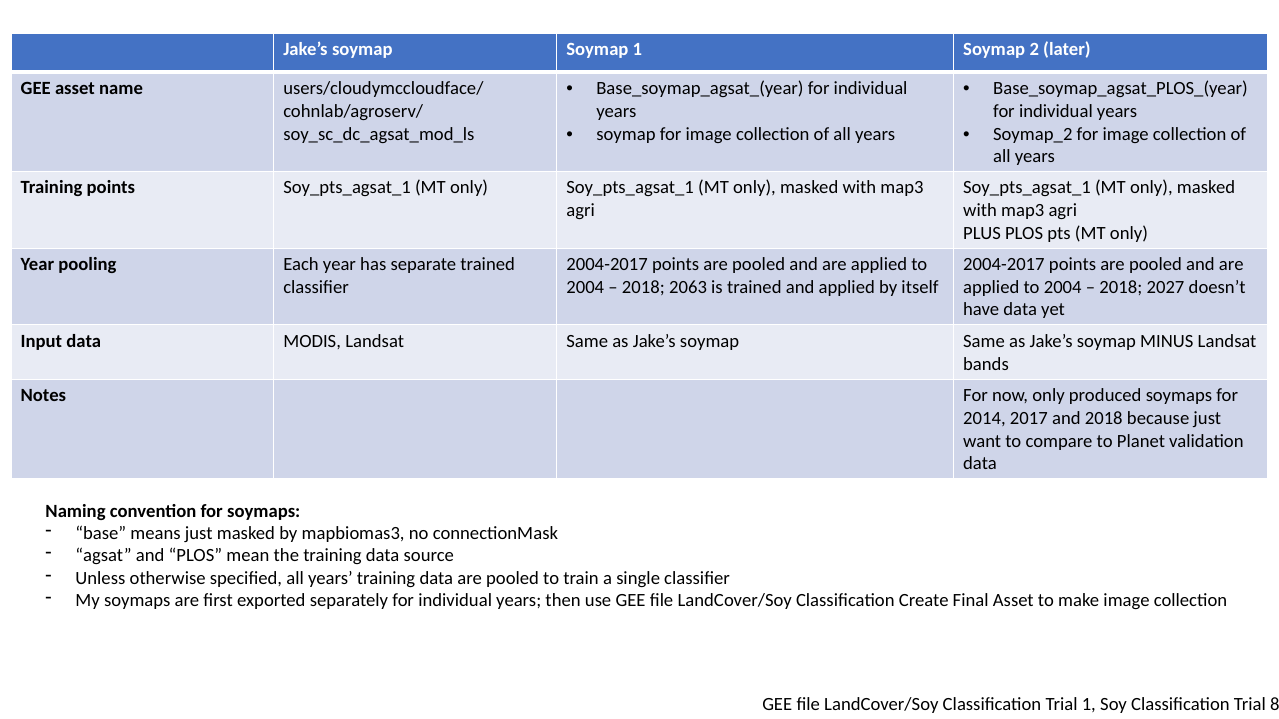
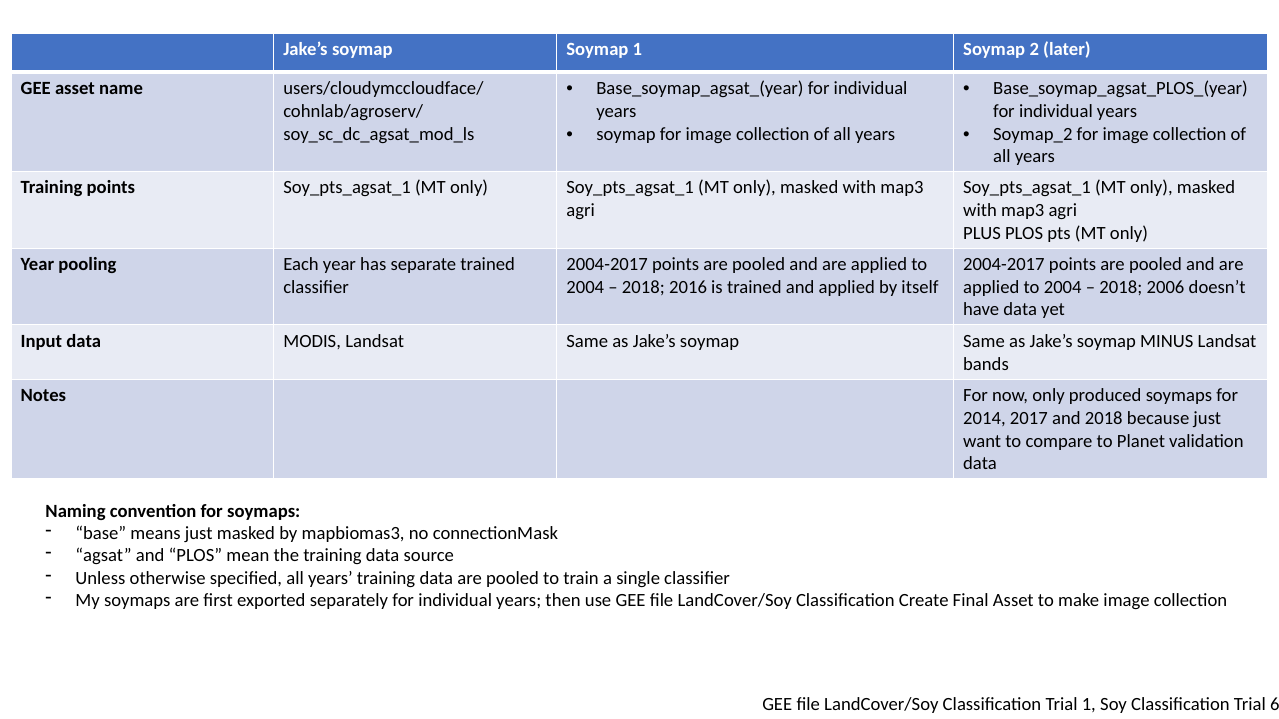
2063: 2063 -> 2016
2027: 2027 -> 2006
8: 8 -> 6
